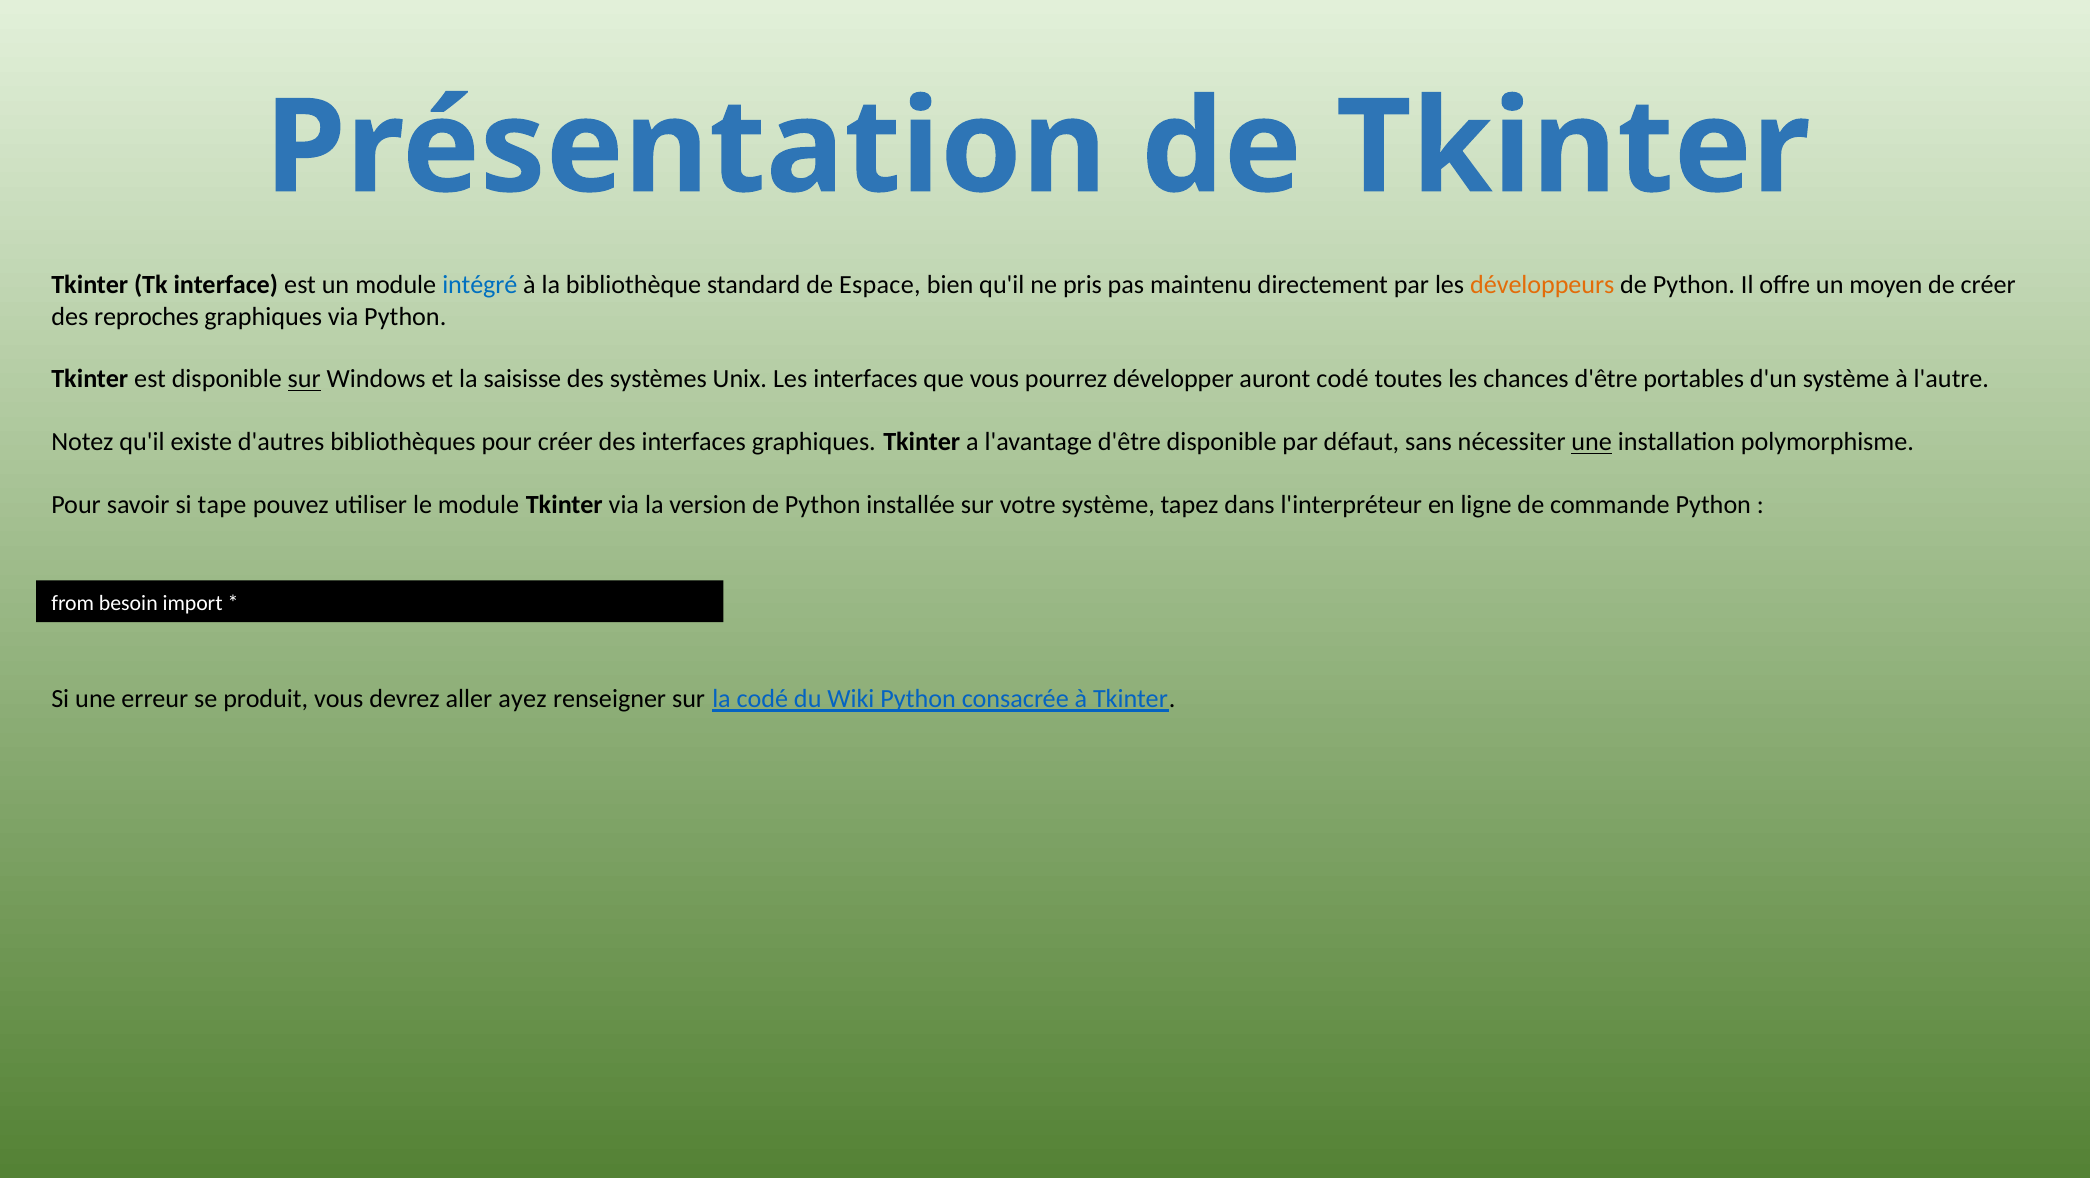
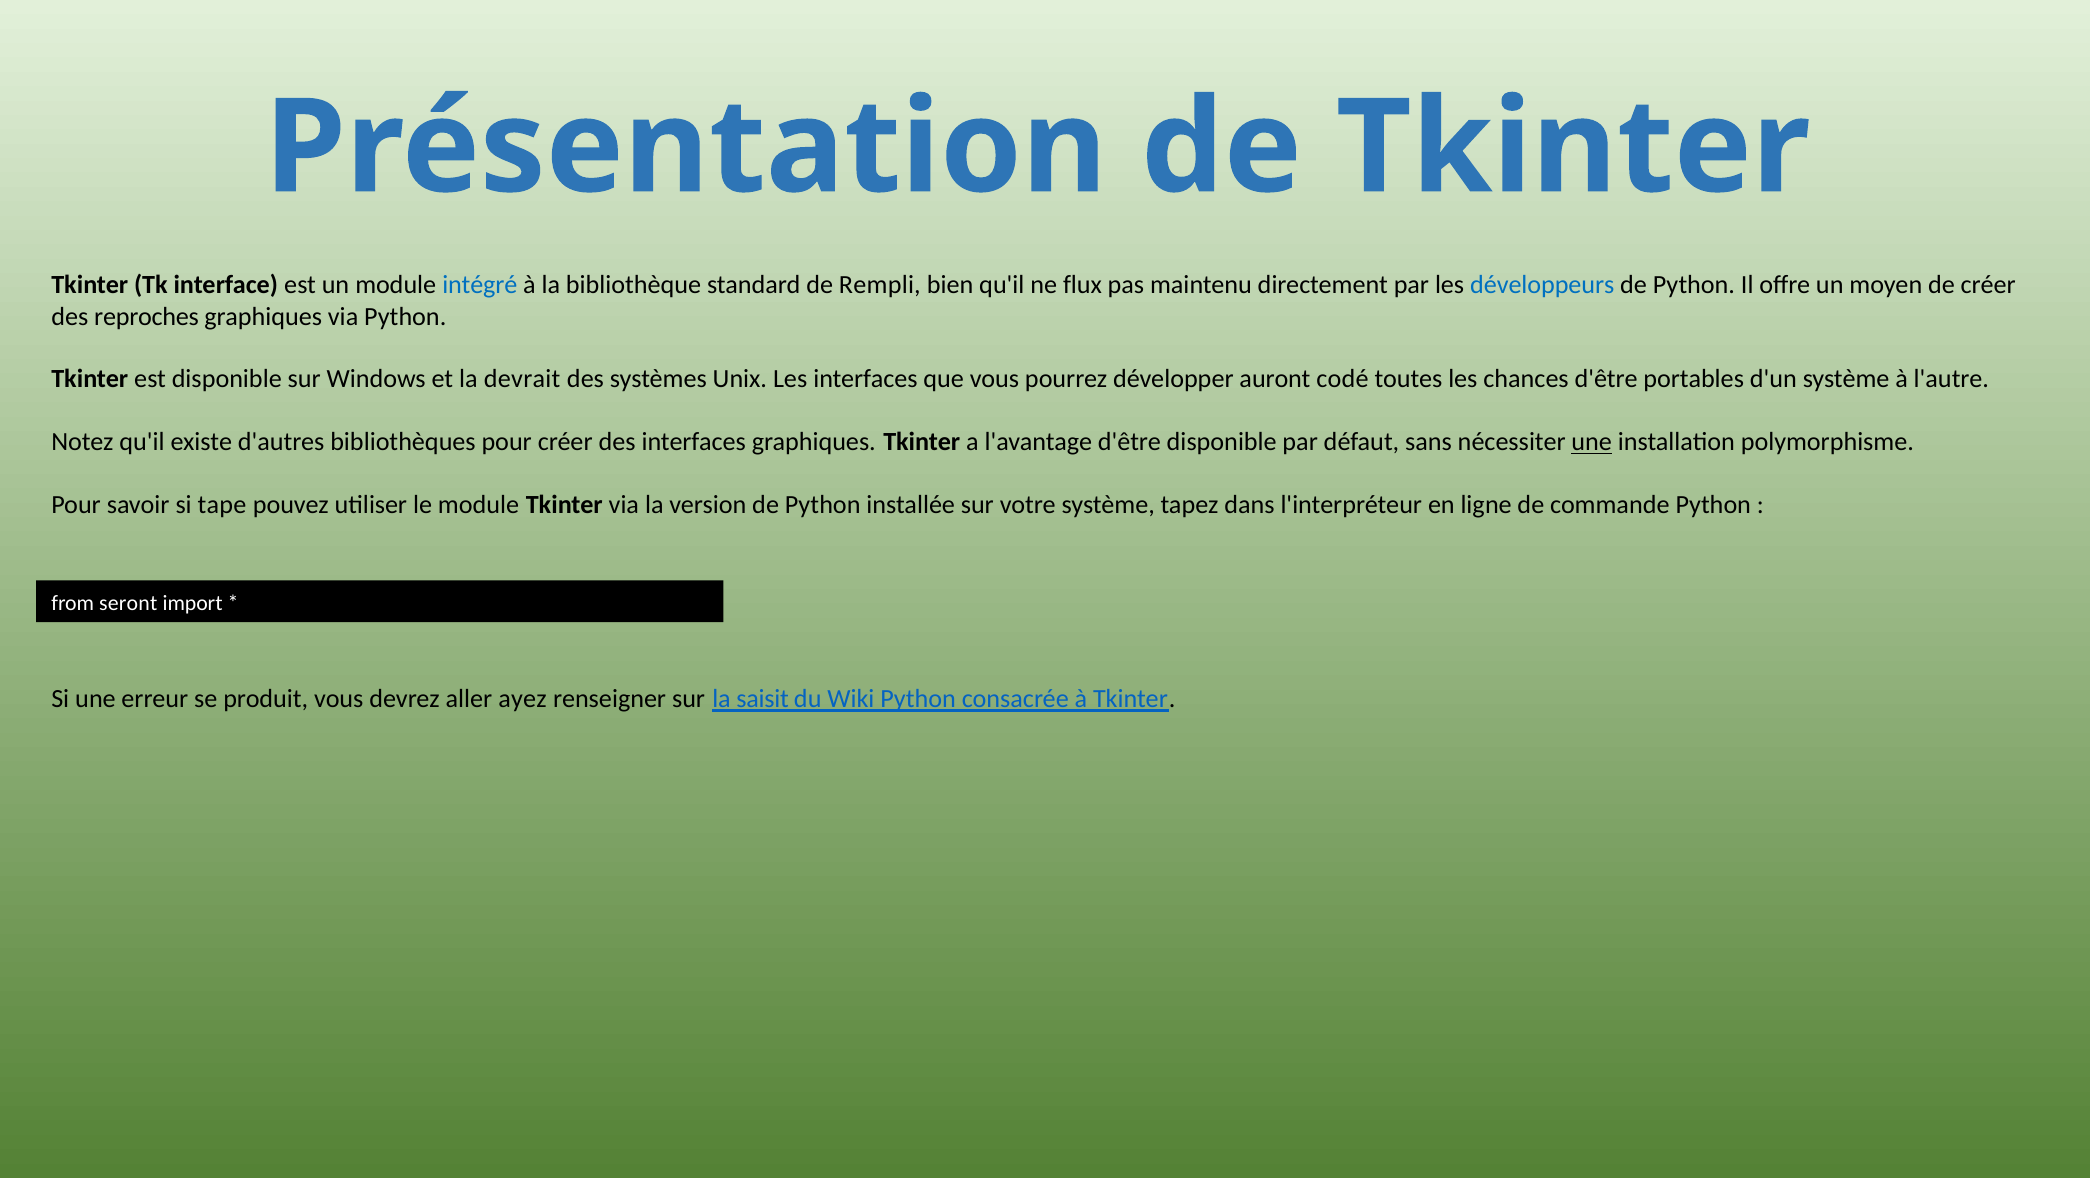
Espace: Espace -> Rempli
pris: pris -> flux
développeurs colour: orange -> blue
sur at (304, 379) underline: present -> none
saisisse: saisisse -> devrait
besoin: besoin -> seront
la codé: codé -> saisit
